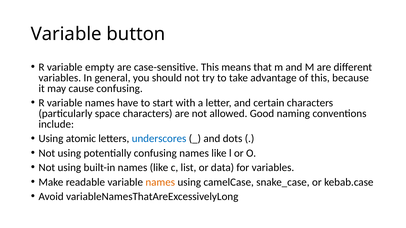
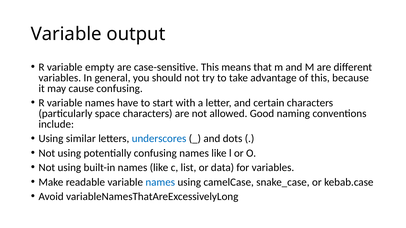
button: button -> output
atomic: atomic -> similar
names at (160, 182) colour: orange -> blue
